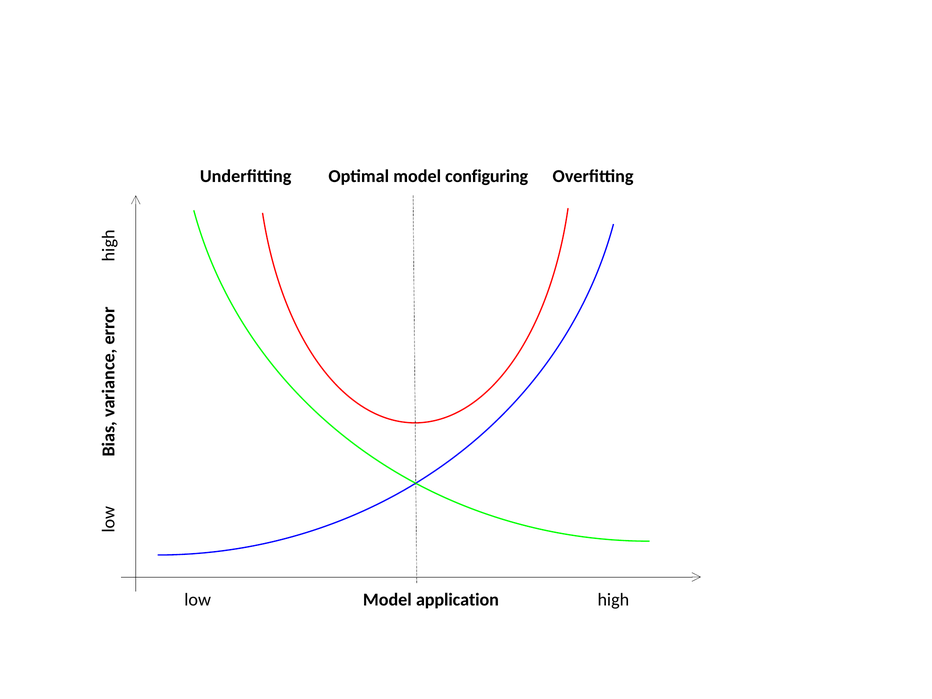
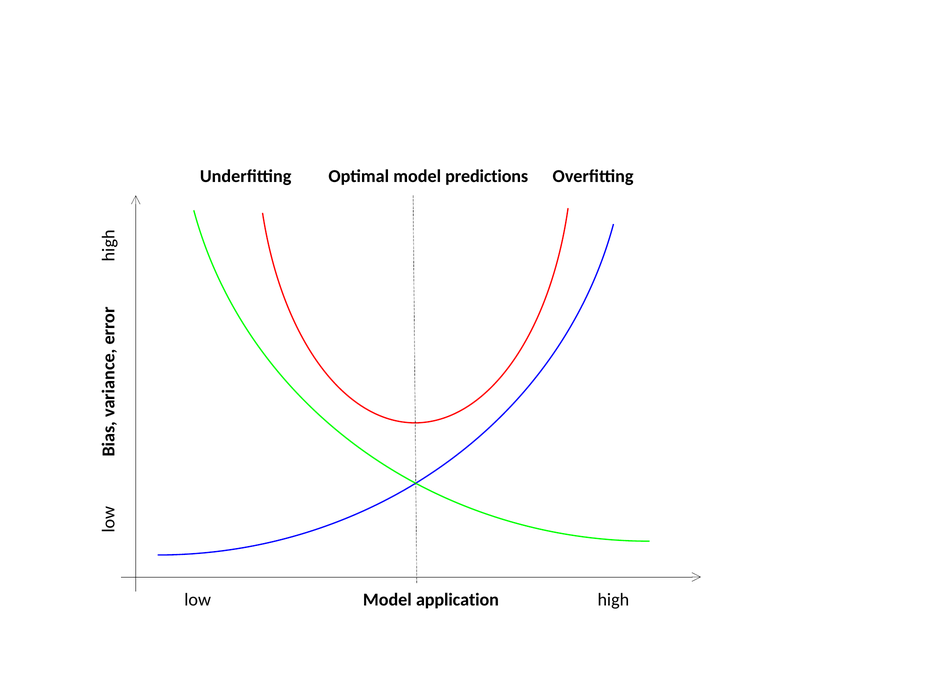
configuring: configuring -> predictions
